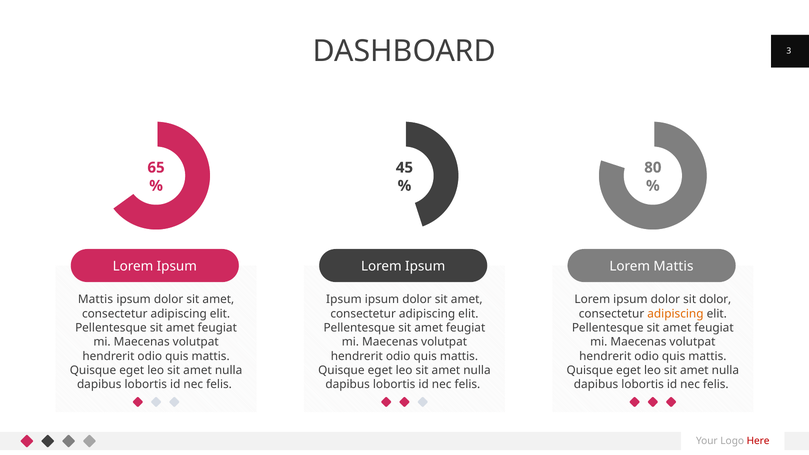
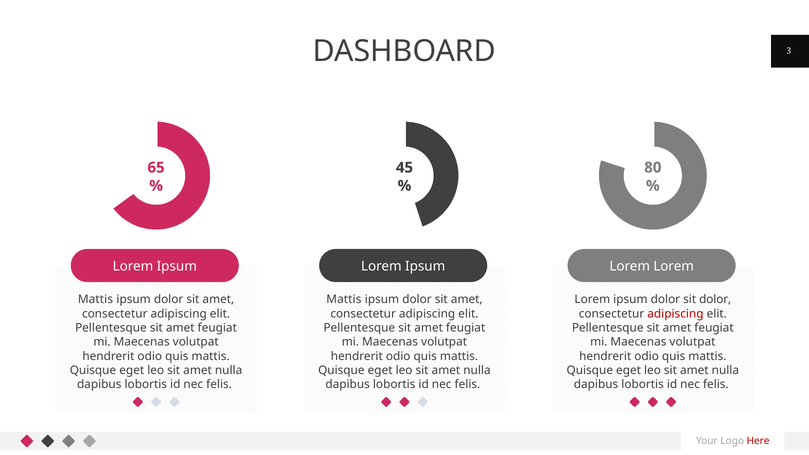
Mattis at (674, 266): Mattis -> Lorem
Ipsum at (344, 300): Ipsum -> Mattis
adipiscing at (675, 314) colour: orange -> red
